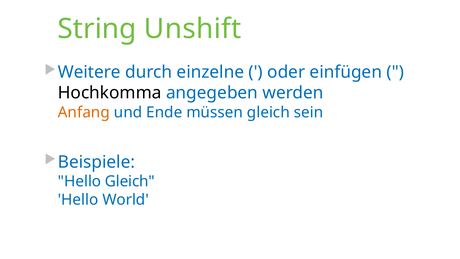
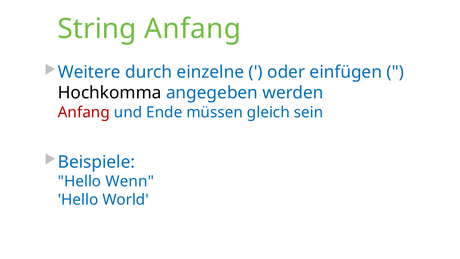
String Unshift: Unshift -> Anfang
Anfang at (84, 112) colour: orange -> red
Hello Gleich: Gleich -> Wenn
